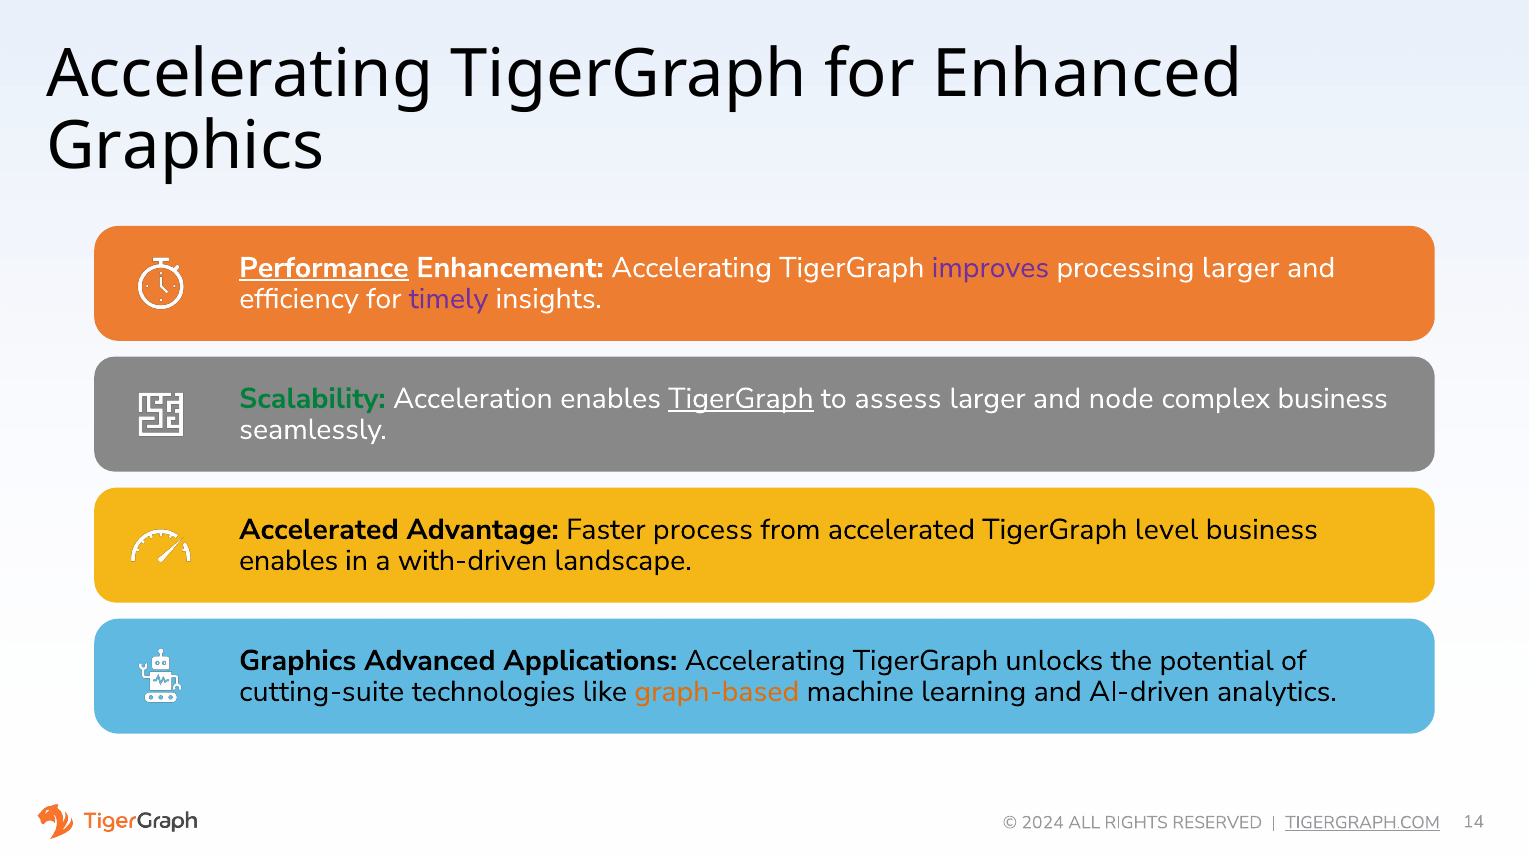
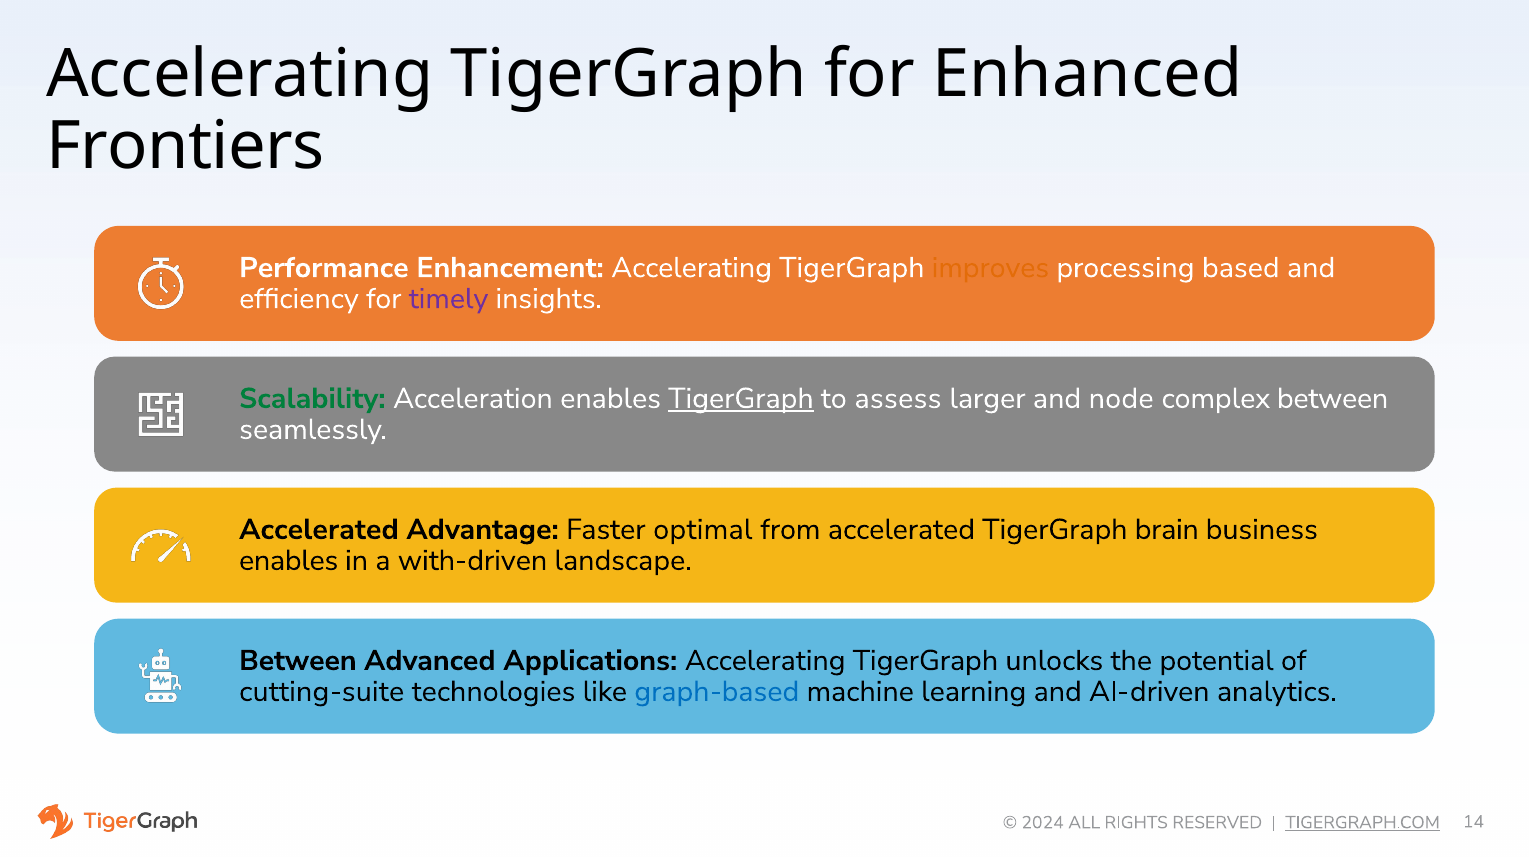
Graphics at (185, 147): Graphics -> Frontiers
Performance underline: present -> none
improves colour: purple -> orange
processing larger: larger -> based
complex business: business -> between
process: process -> optimal
level: level -> brain
Graphics at (298, 661): Graphics -> Between
graph-based colour: orange -> blue
